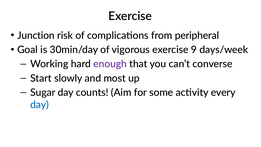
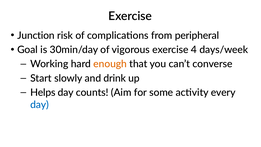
9: 9 -> 4
enough colour: purple -> orange
most: most -> drink
Sugar: Sugar -> Helps
